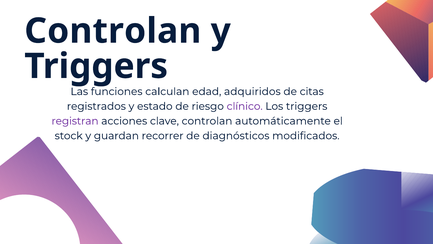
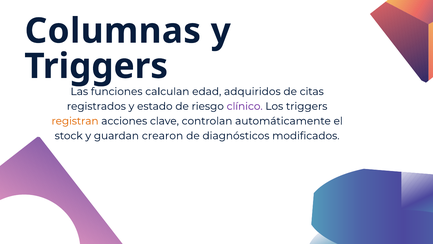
Controlan at (113, 31): Controlan -> Columnas
registran colour: purple -> orange
recorrer: recorrer -> crearon
